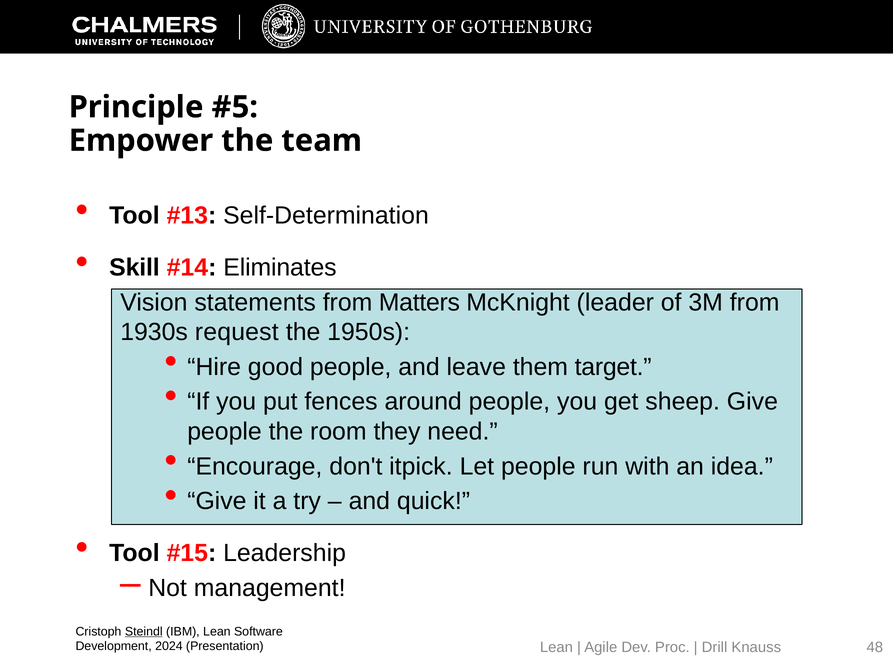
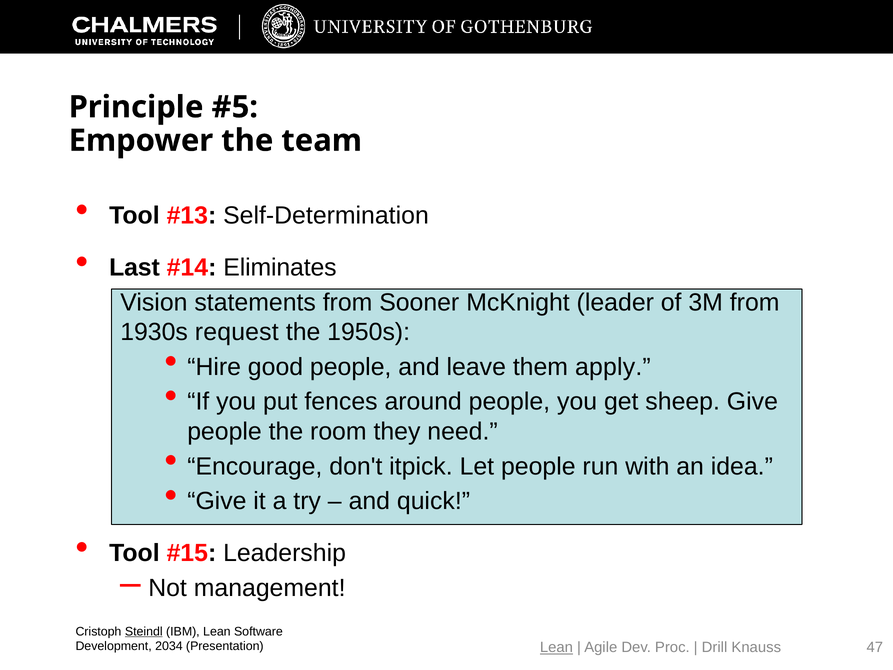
Skill: Skill -> Last
Matters: Matters -> Sooner
target: target -> apply
2024: 2024 -> 2034
Lean at (556, 647) underline: none -> present
48: 48 -> 47
